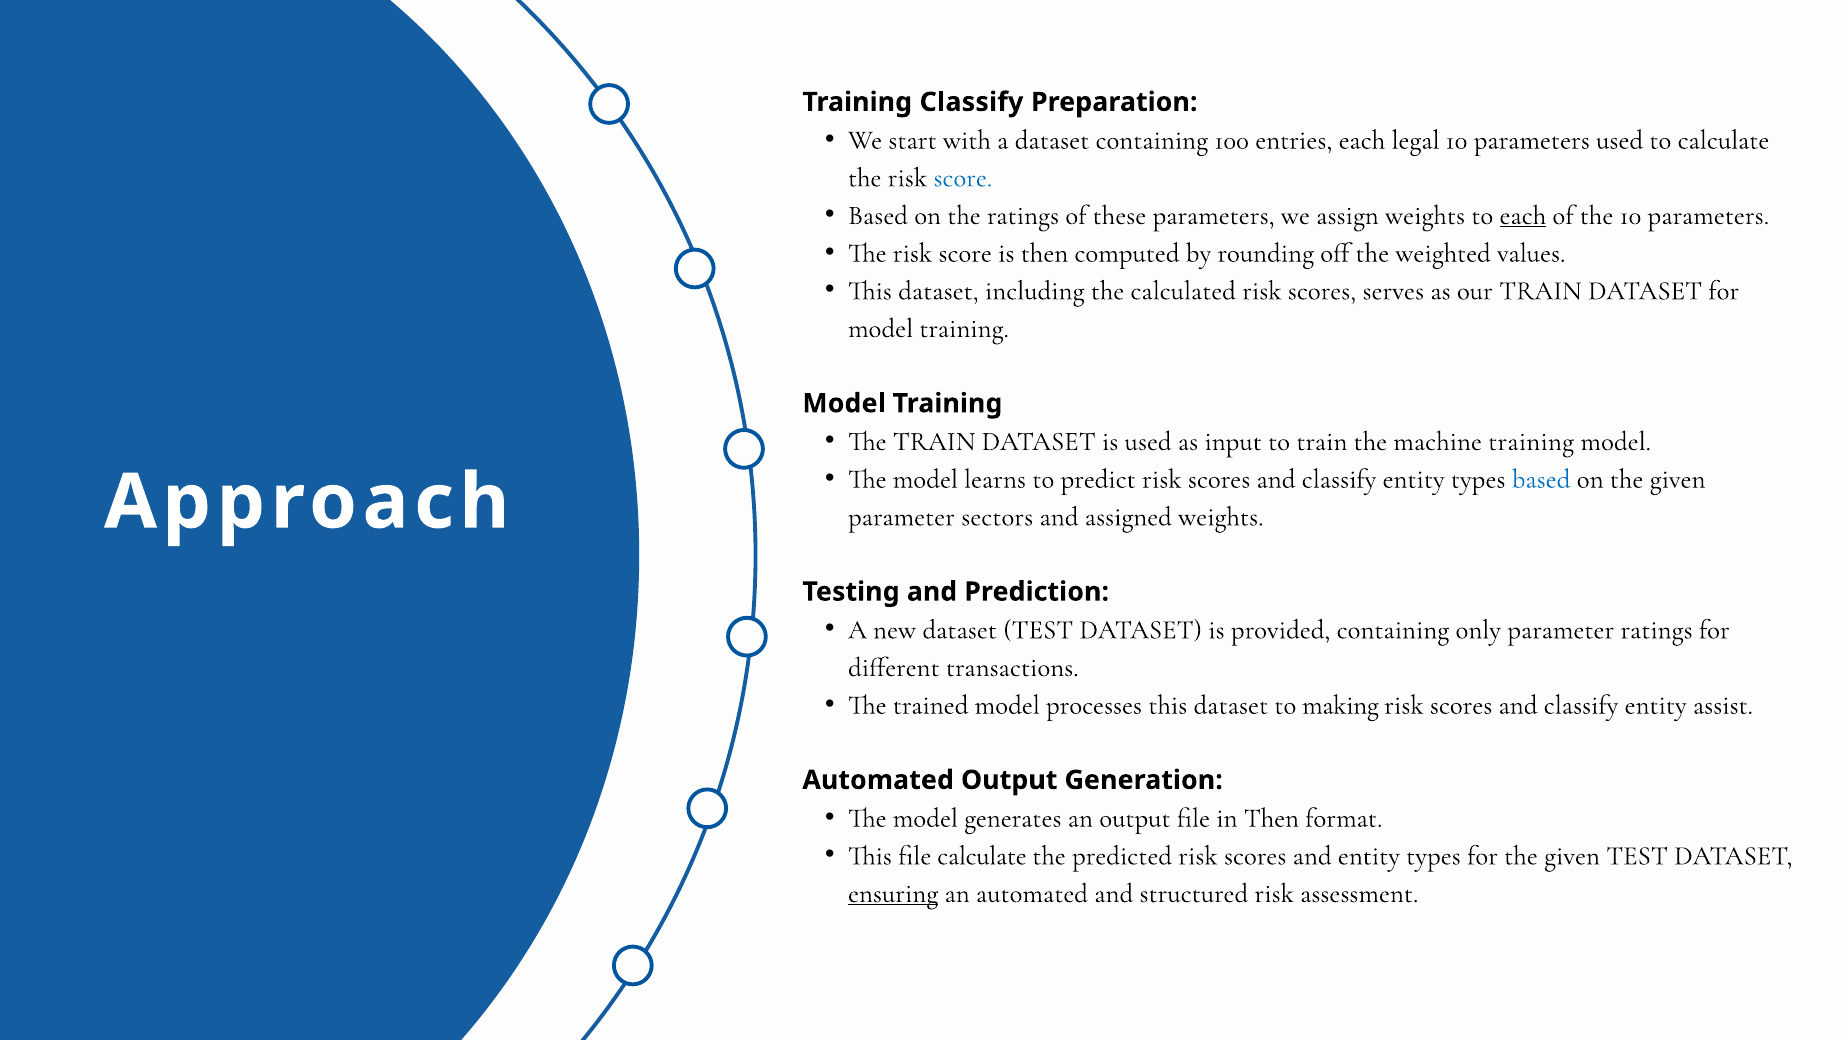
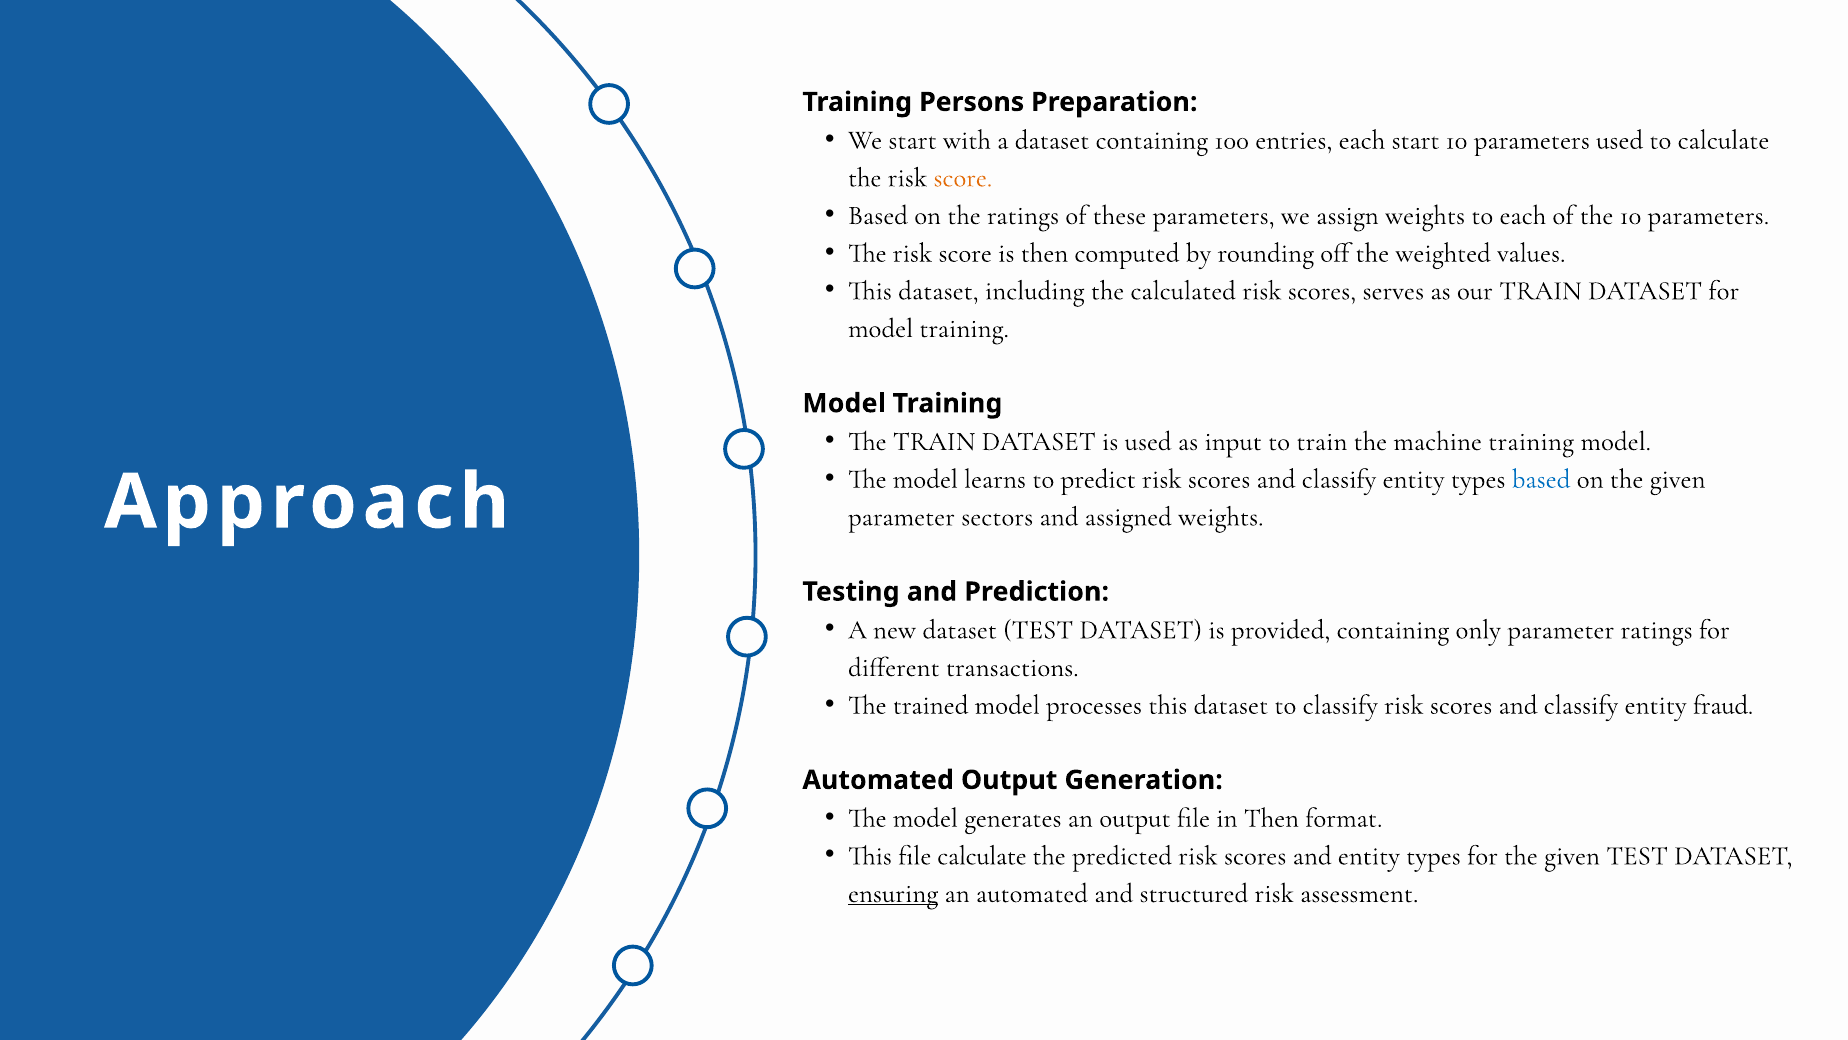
Training Classify: Classify -> Persons
each legal: legal -> start
score at (963, 177) colour: blue -> orange
each at (1523, 215) underline: present -> none
to making: making -> classify
assist: assist -> fraud
